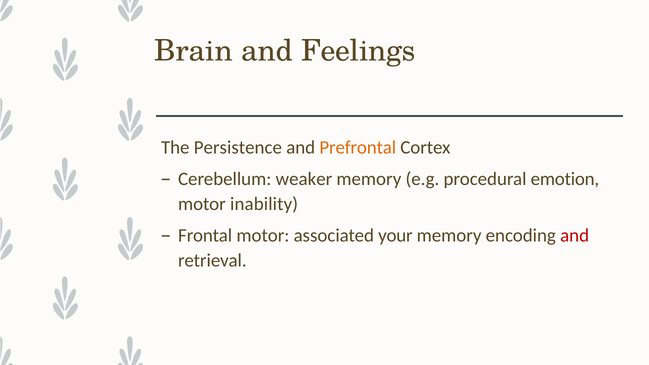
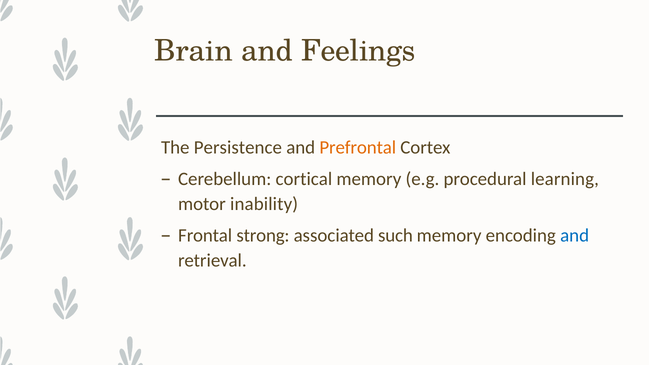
weaker: weaker -> cortical
emotion: emotion -> learning
Frontal motor: motor -> strong
your: your -> such
and at (575, 235) colour: red -> blue
